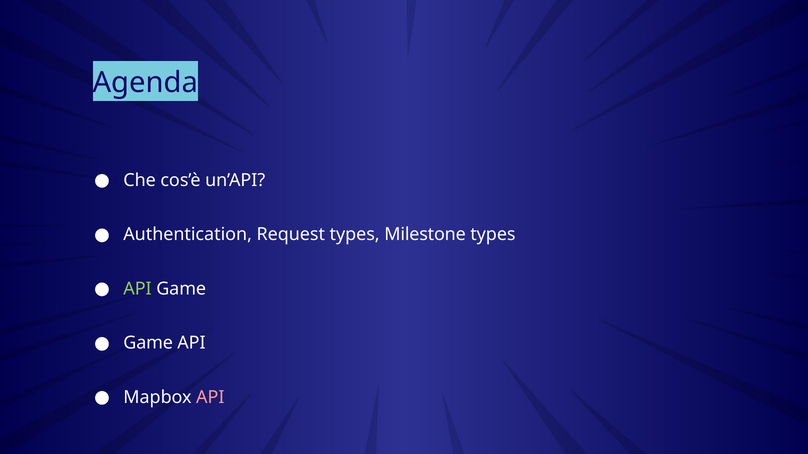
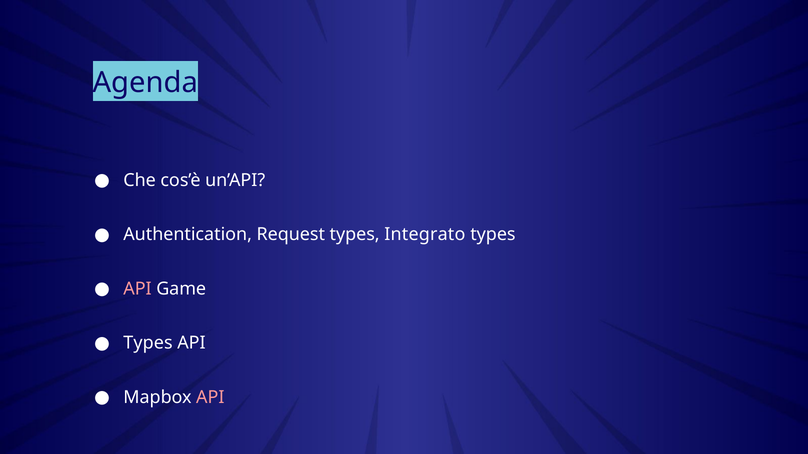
Milestone: Milestone -> Integrato
API at (138, 289) colour: light green -> pink
Game at (148, 343): Game -> Types
